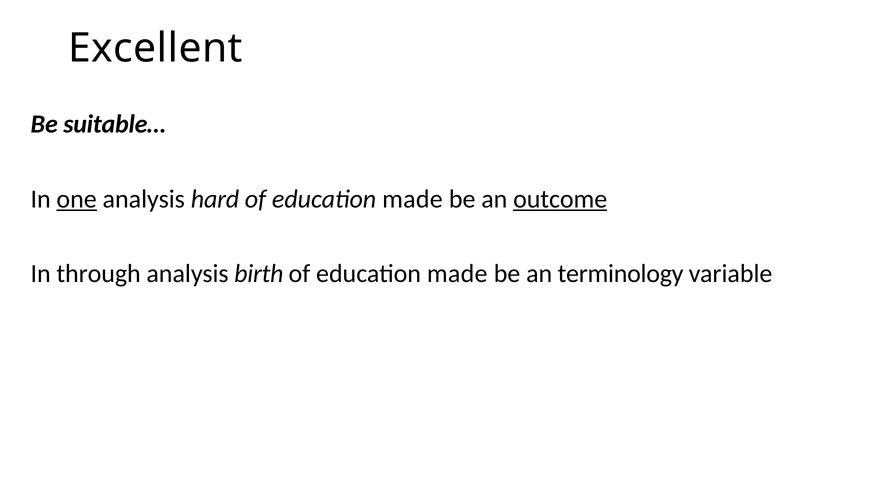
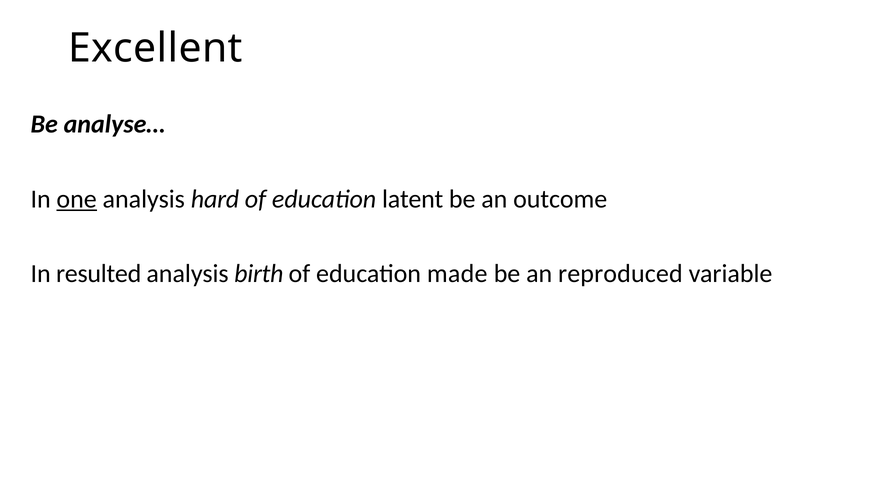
suitable…: suitable… -> analyse…
made at (412, 199): made -> latent
outcome underline: present -> none
through: through -> resulted
terminology: terminology -> reproduced
